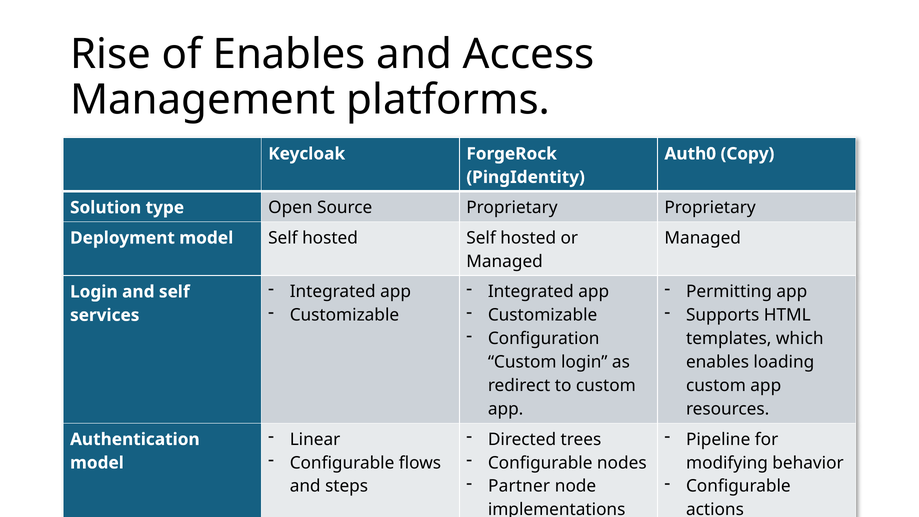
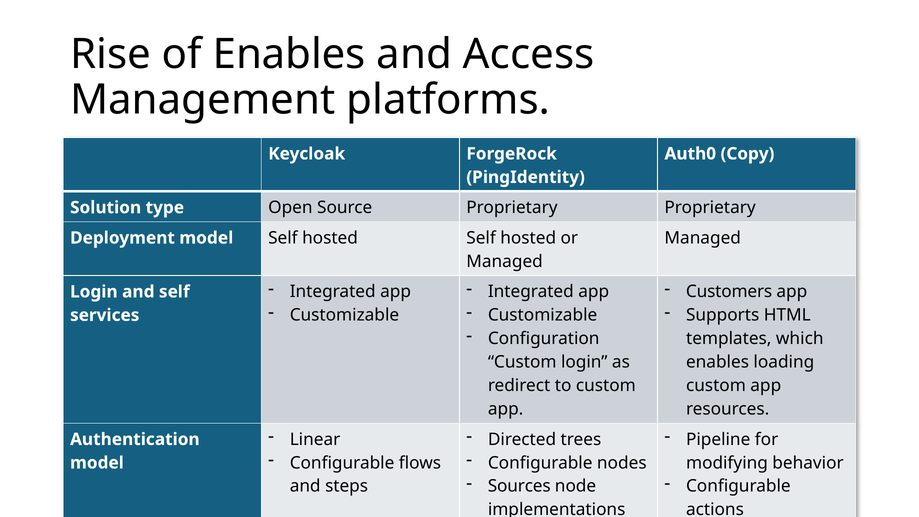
Permitting: Permitting -> Customers
Partner: Partner -> Sources
